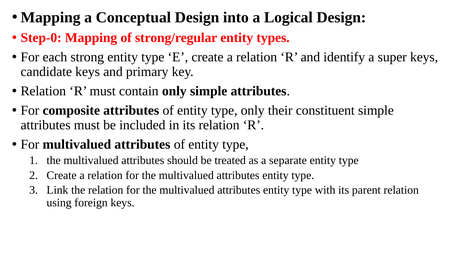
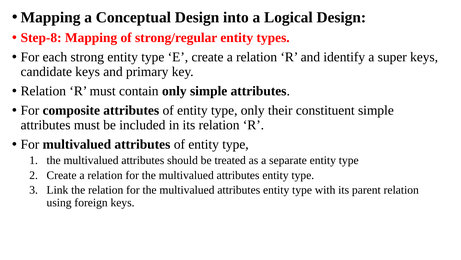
Step-0: Step-0 -> Step-8
